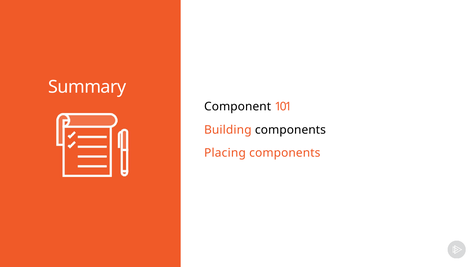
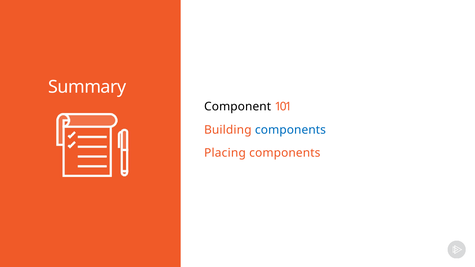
components at (290, 130) colour: black -> blue
